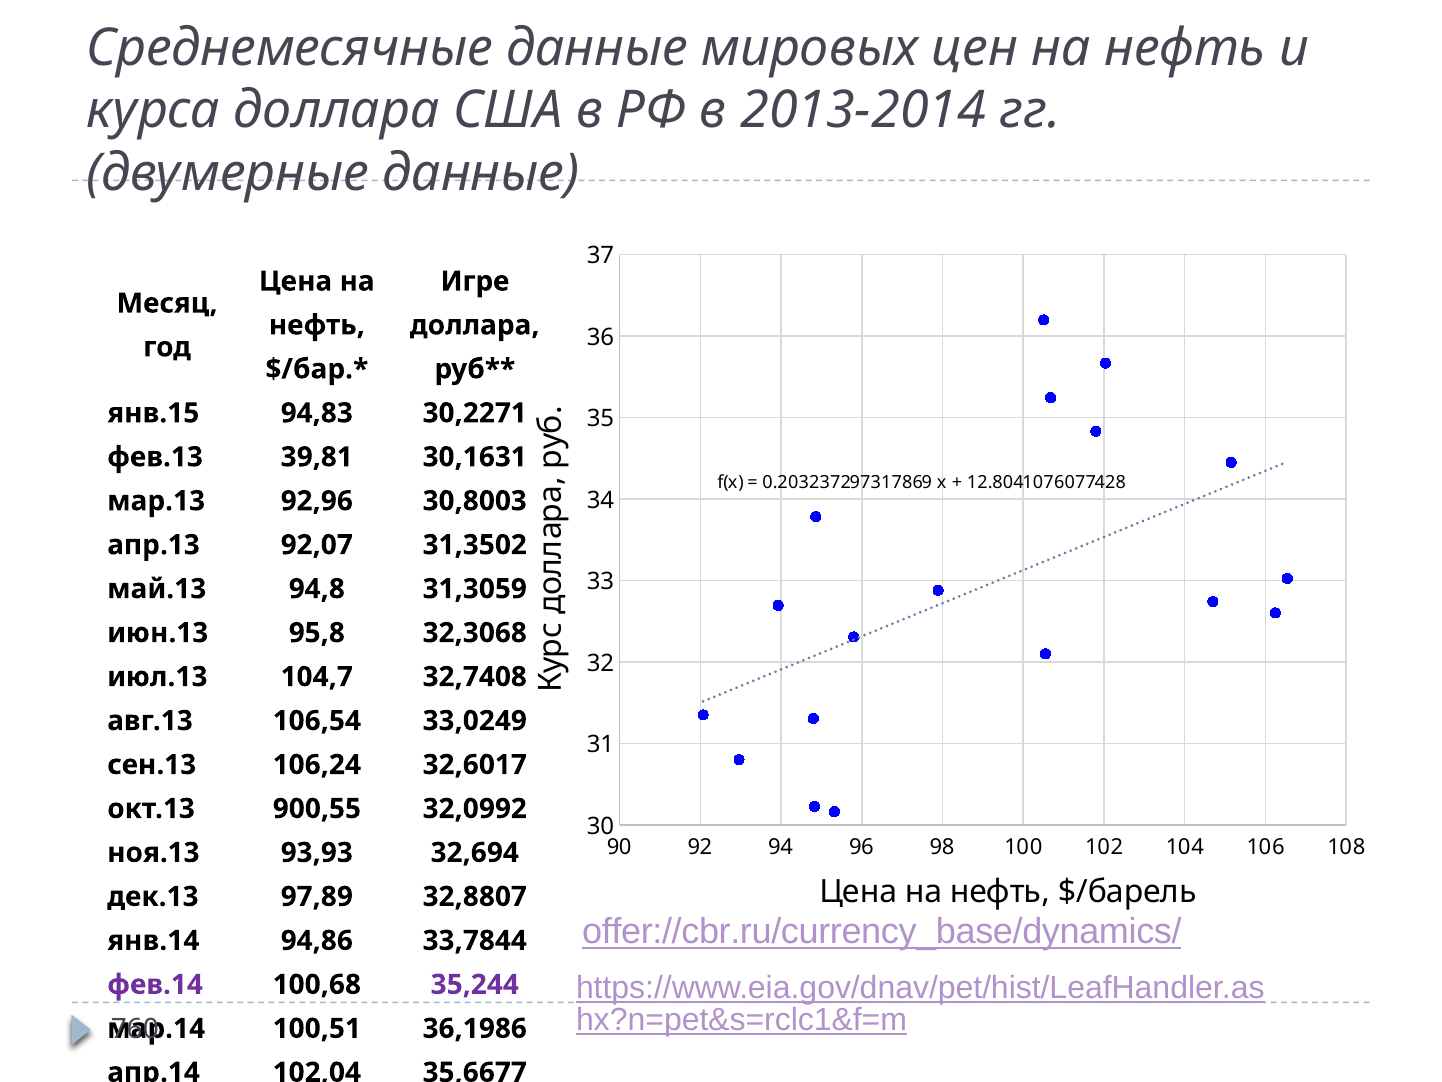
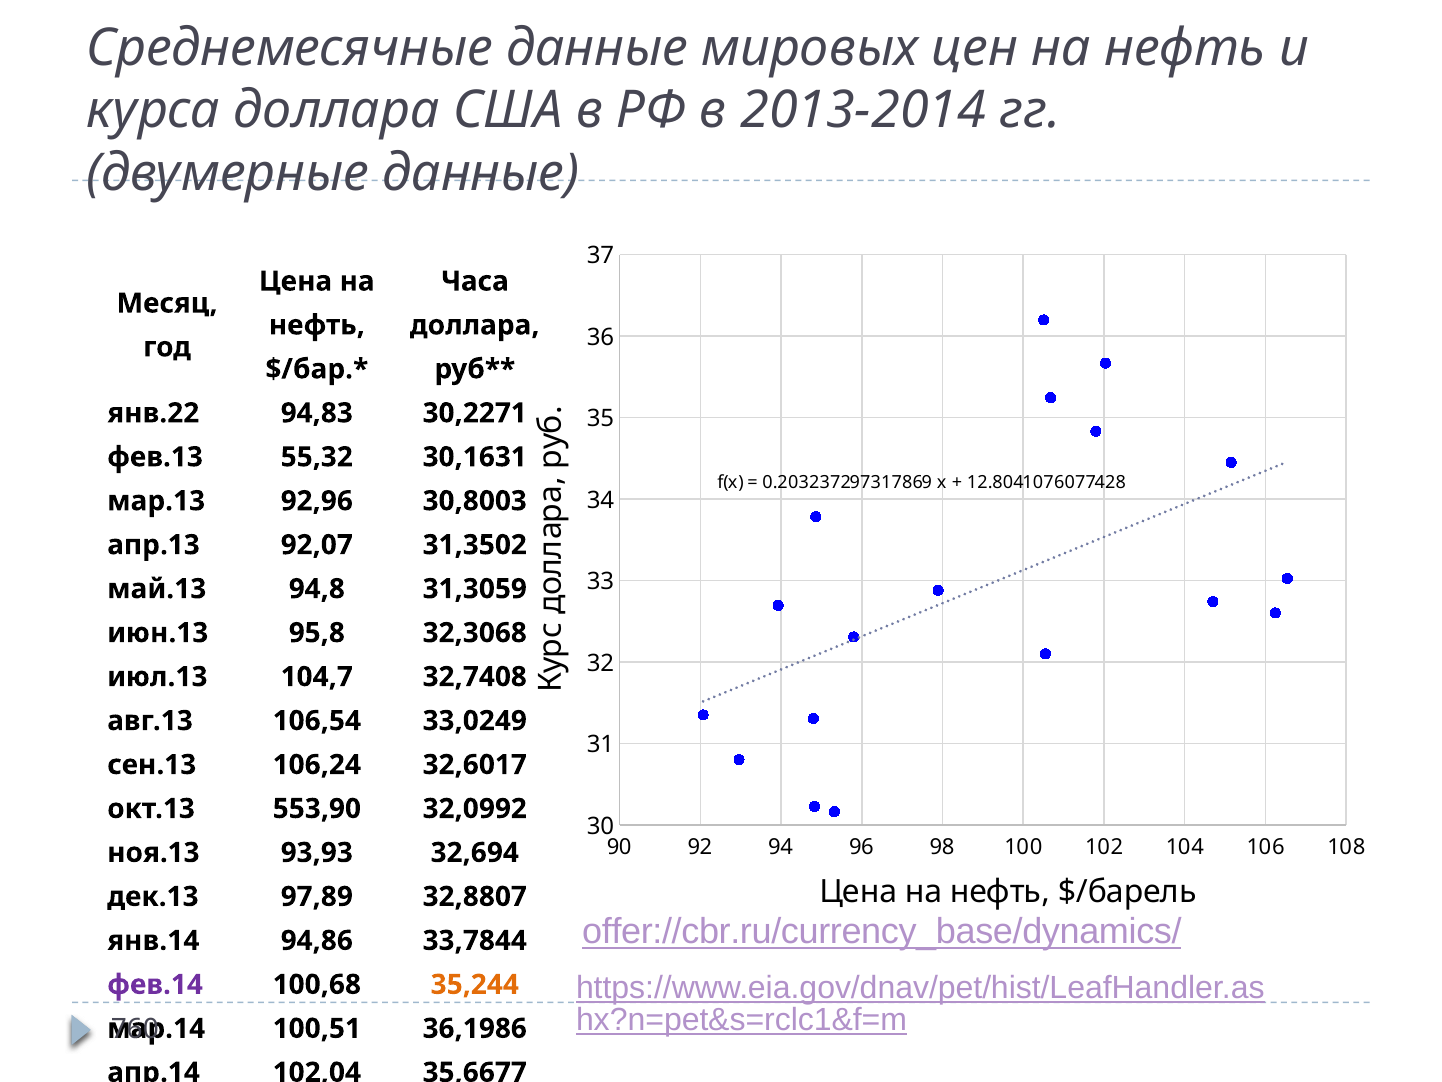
Игре: Игре -> Часа
янв.15: янв.15 -> янв.22
39,81: 39,81 -> 55,32
900,55: 900,55 -> 553,90
35,244 colour: purple -> orange
